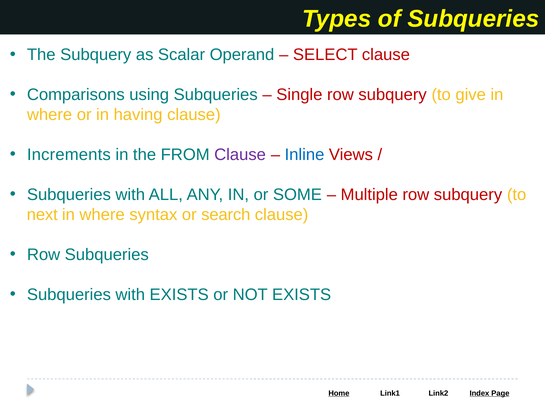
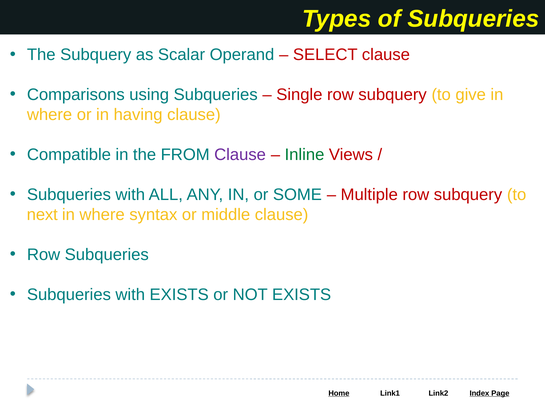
Increments: Increments -> Compatible
Inline colour: blue -> green
search: search -> middle
